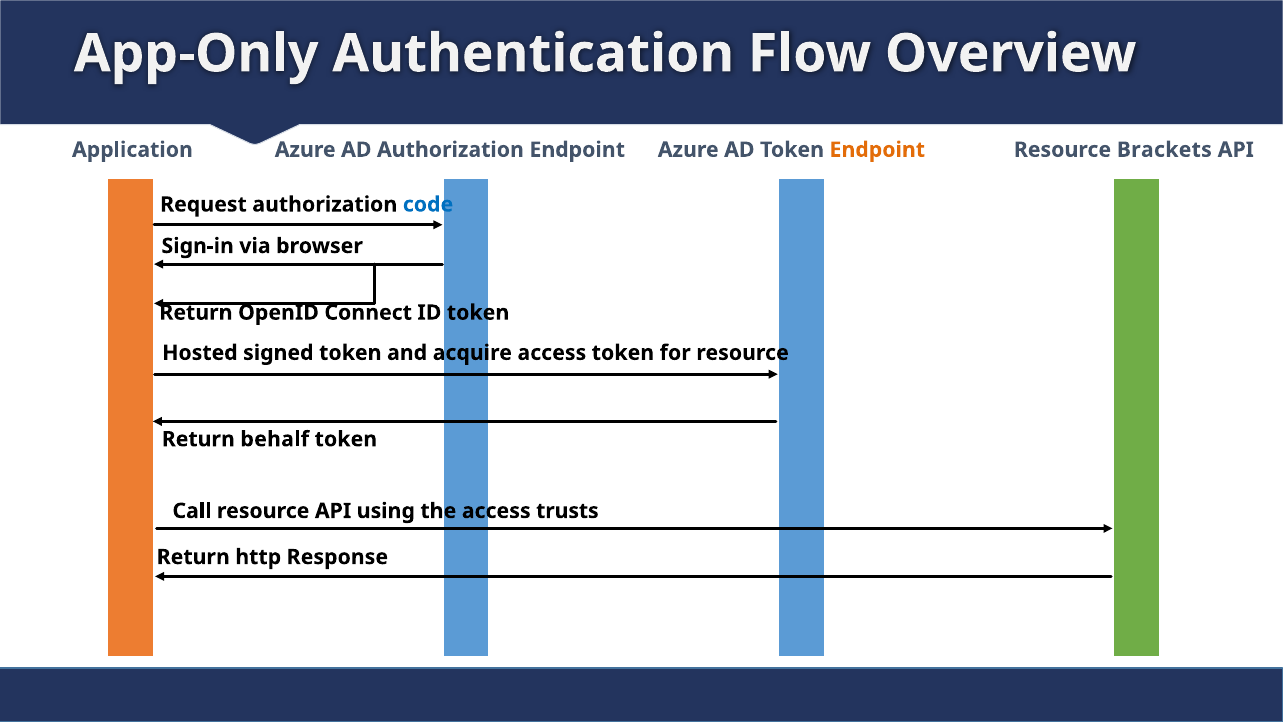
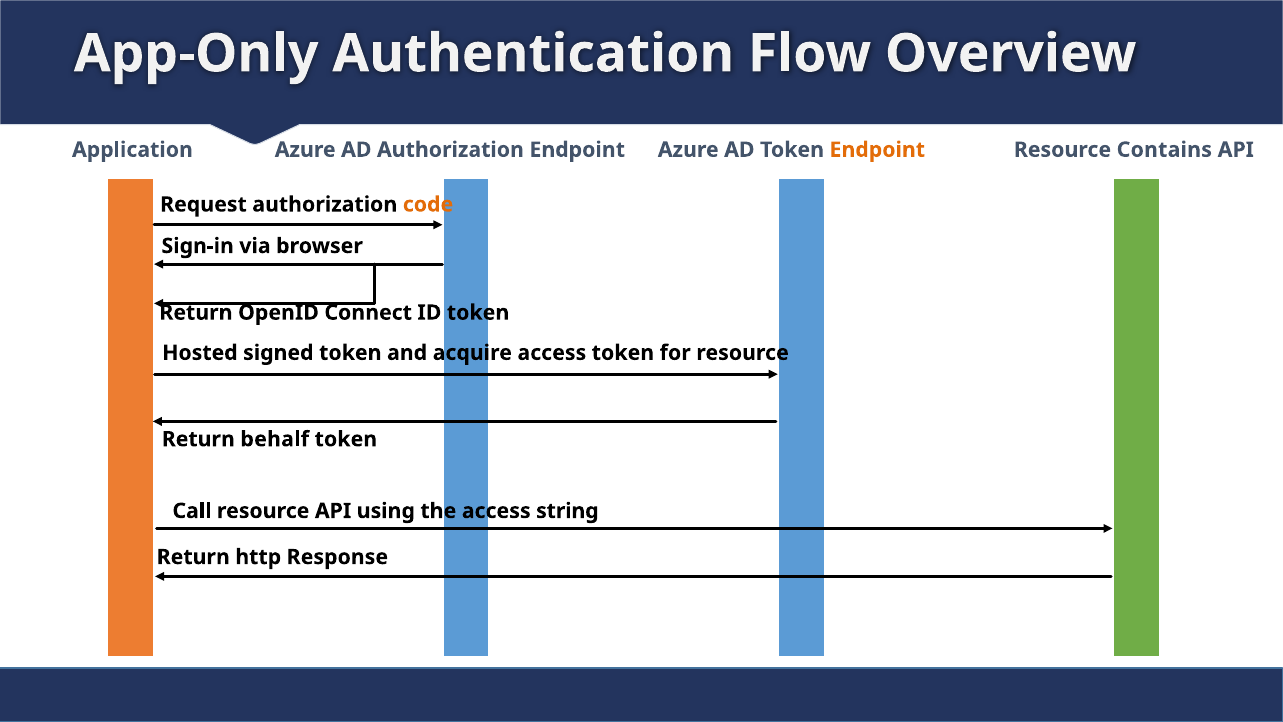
Brackets: Brackets -> Contains
code colour: blue -> orange
trusts: trusts -> string
